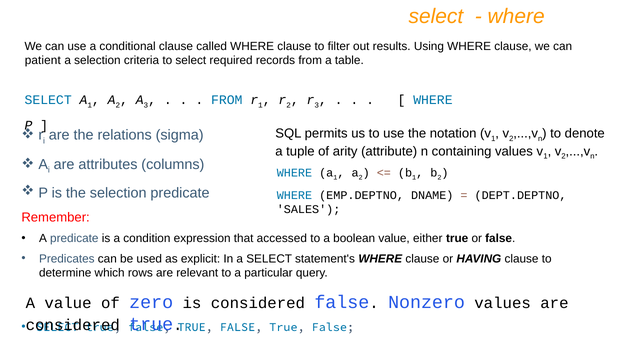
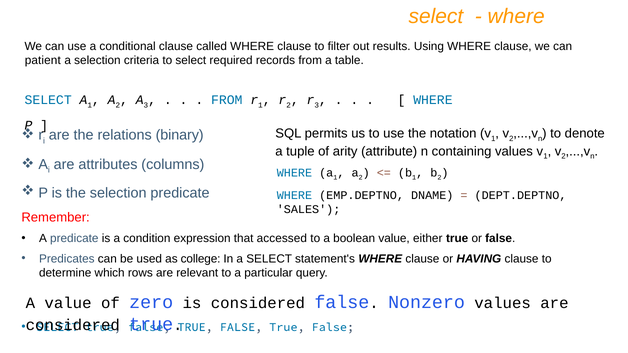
sigma: sigma -> binary
explicit: explicit -> college
